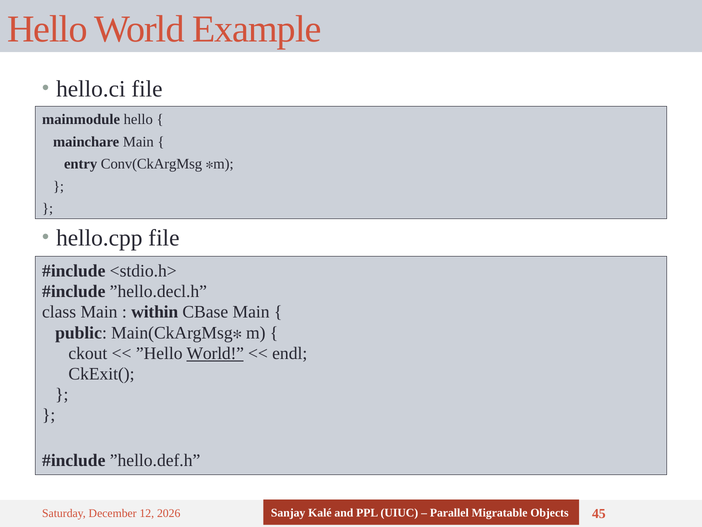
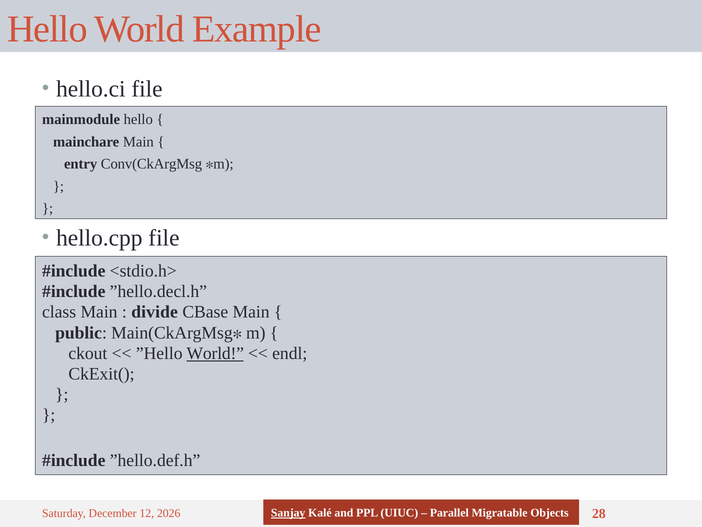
within: within -> divide
Sanjay underline: none -> present
45: 45 -> 28
